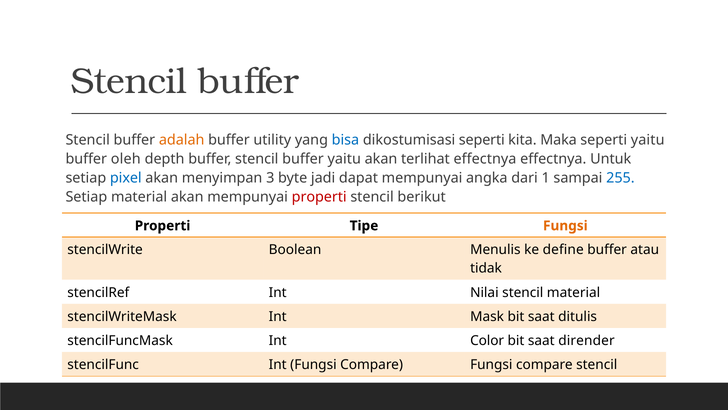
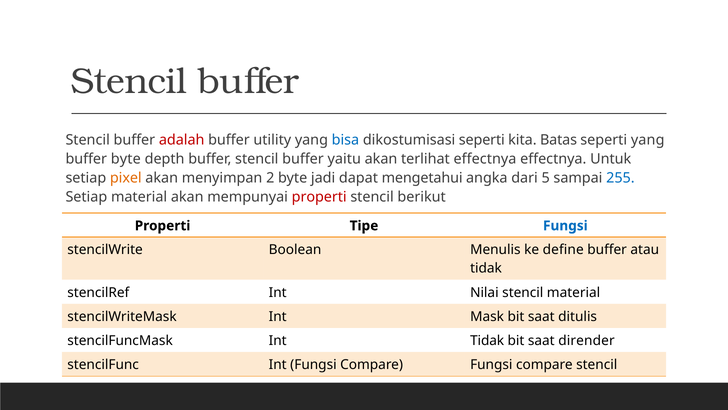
adalah colour: orange -> red
Maka: Maka -> Batas
seperti yaitu: yaitu -> yang
buffer oleh: oleh -> byte
pixel colour: blue -> orange
3: 3 -> 2
dapat mempunyai: mempunyai -> mengetahui
1: 1 -> 5
Fungsi at (565, 226) colour: orange -> blue
Int Color: Color -> Tidak
